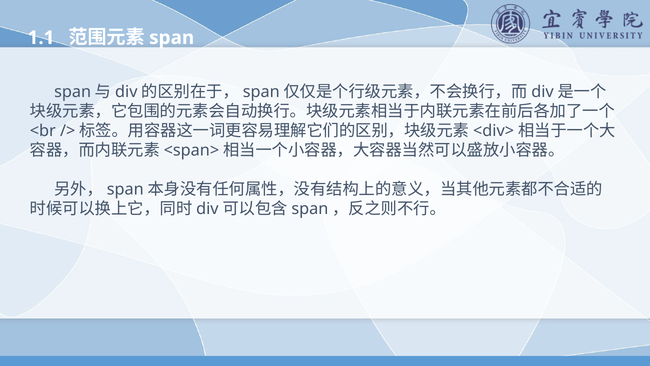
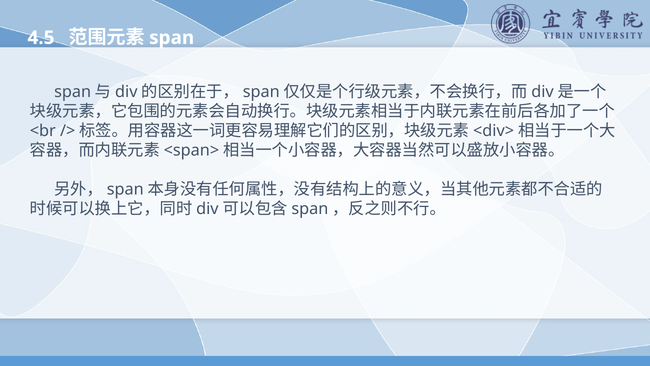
1.1: 1.1 -> 4.5
